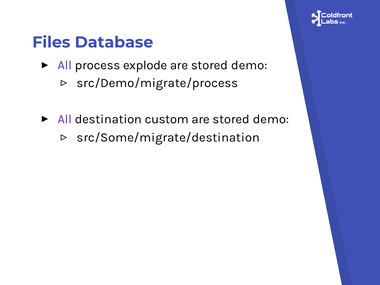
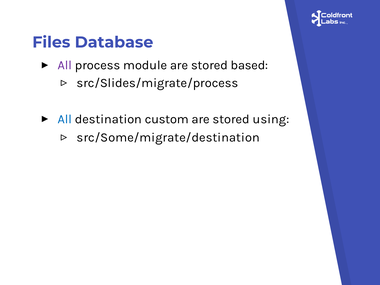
explode: explode -> module
demo at (249, 65): demo -> based
src/Demo/migrate/process: src/Demo/migrate/process -> src/Slides/migrate/process
All at (65, 119) colour: purple -> blue
demo at (271, 119): demo -> using
